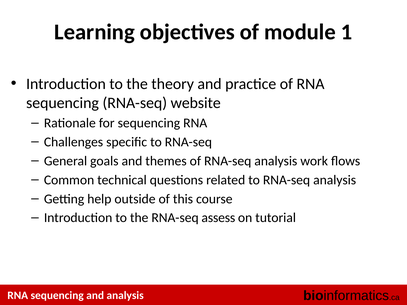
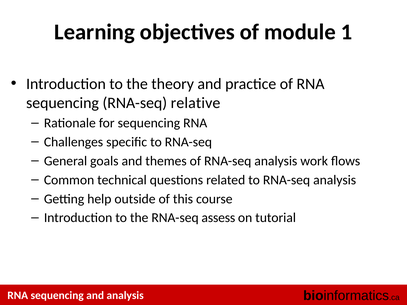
website: website -> relative
